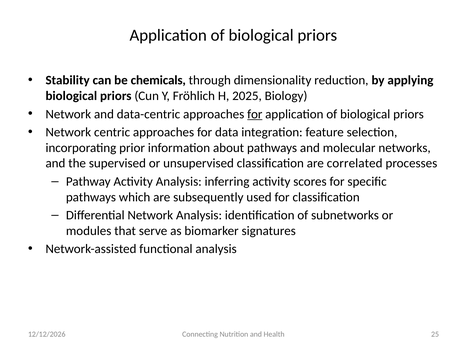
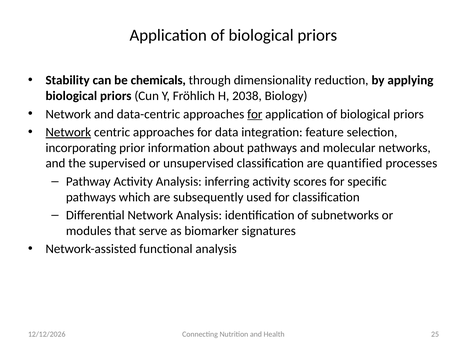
2025: 2025 -> 2038
Network at (68, 132) underline: none -> present
correlated: correlated -> quantified
